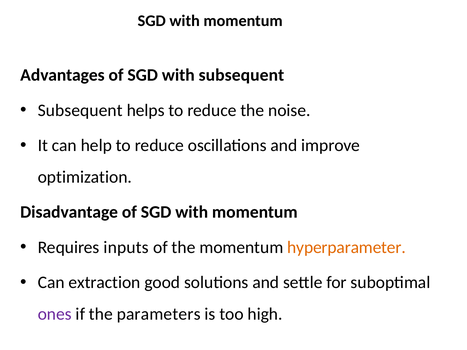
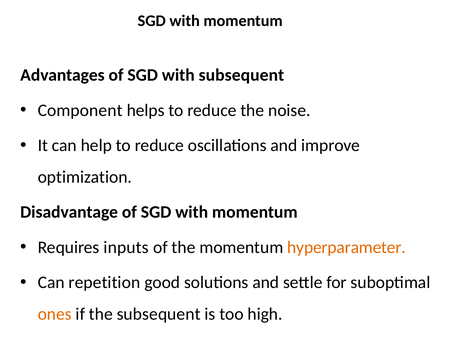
Subsequent at (80, 110): Subsequent -> Component
extraction: extraction -> repetition
ones colour: purple -> orange
the parameters: parameters -> subsequent
